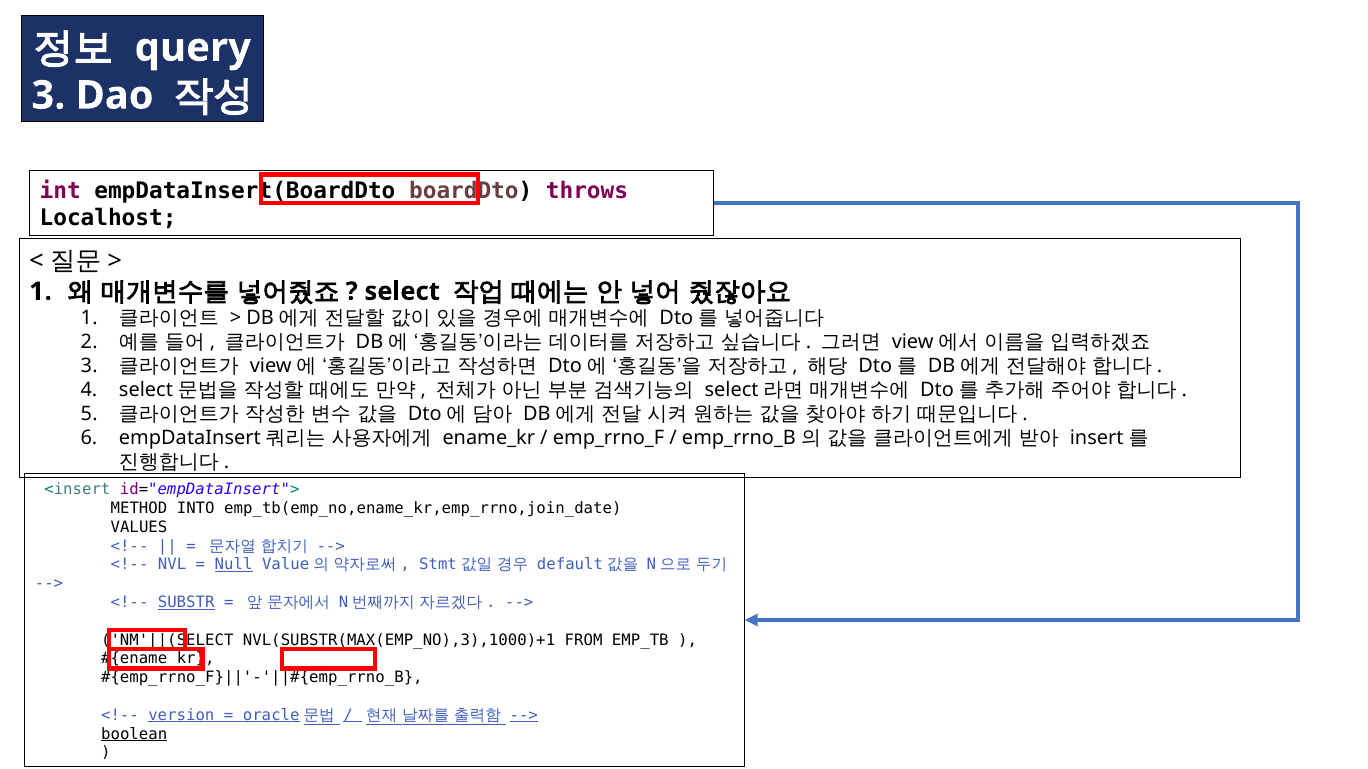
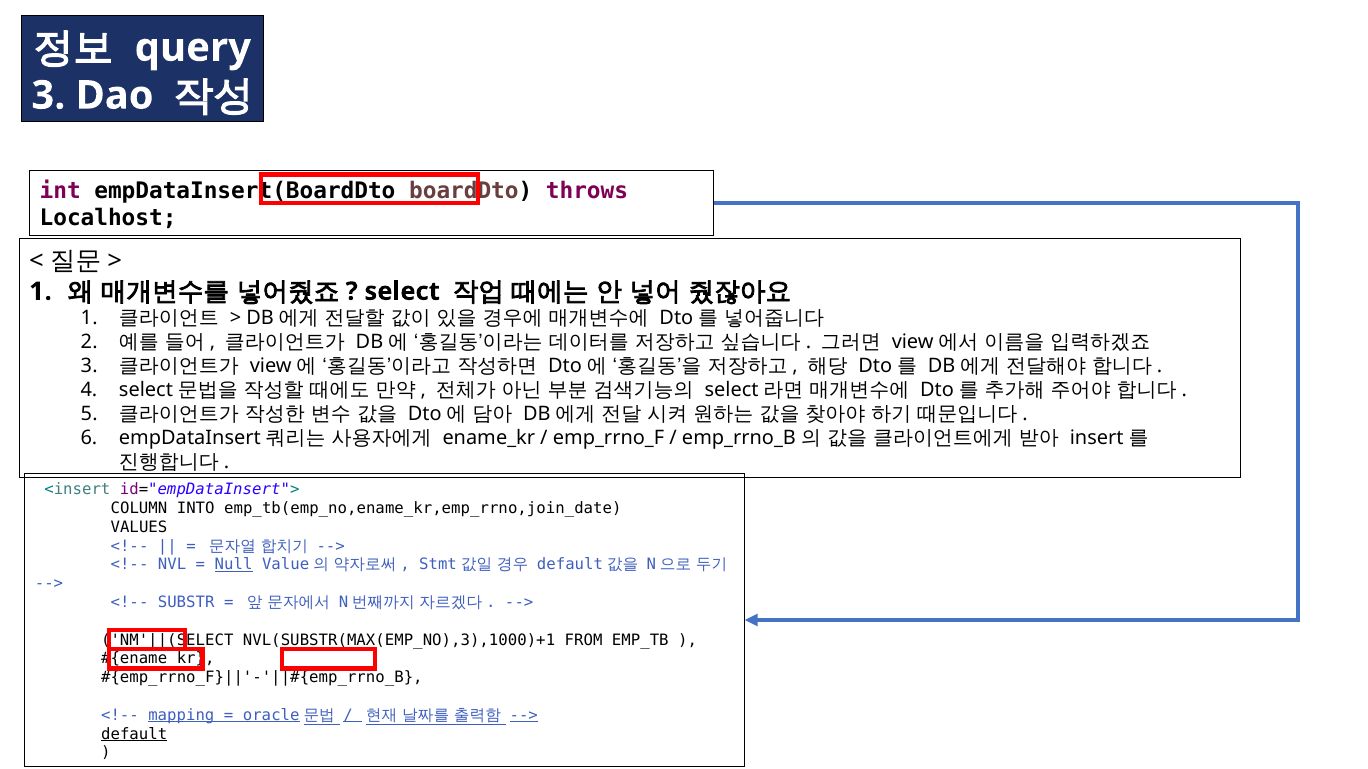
METHOD: METHOD -> COLUMN
SUBSTR underline: present -> none
version: version -> mapping
boolean: boolean -> default
